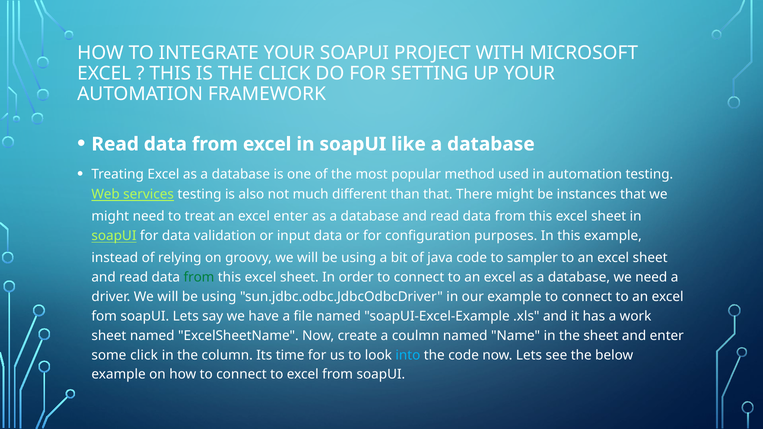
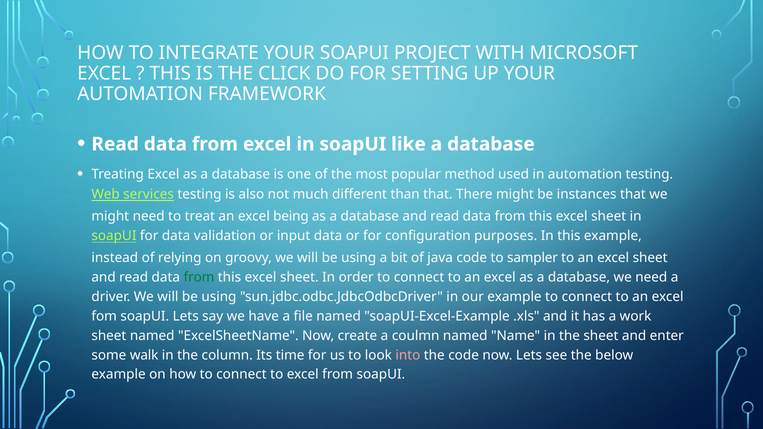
excel enter: enter -> being
some click: click -> walk
into colour: light blue -> pink
